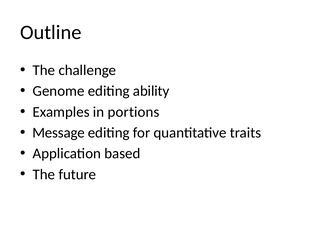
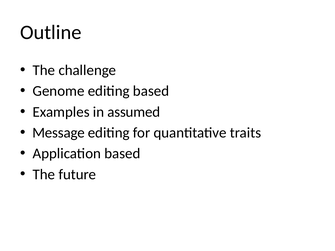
editing ability: ability -> based
portions: portions -> assumed
